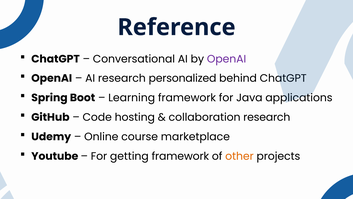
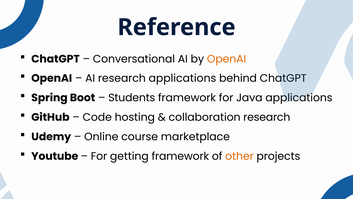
OpenAI at (227, 59) colour: purple -> orange
research personalized: personalized -> applications
Learning: Learning -> Students
